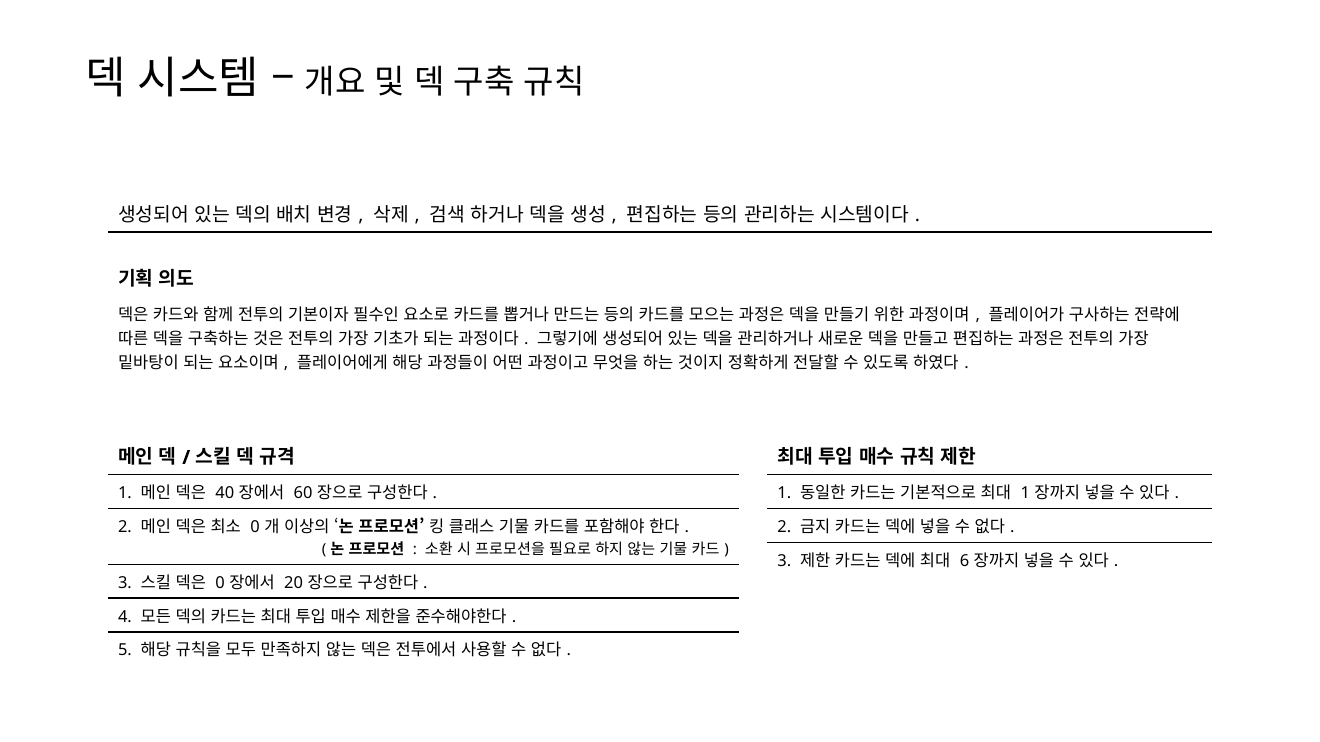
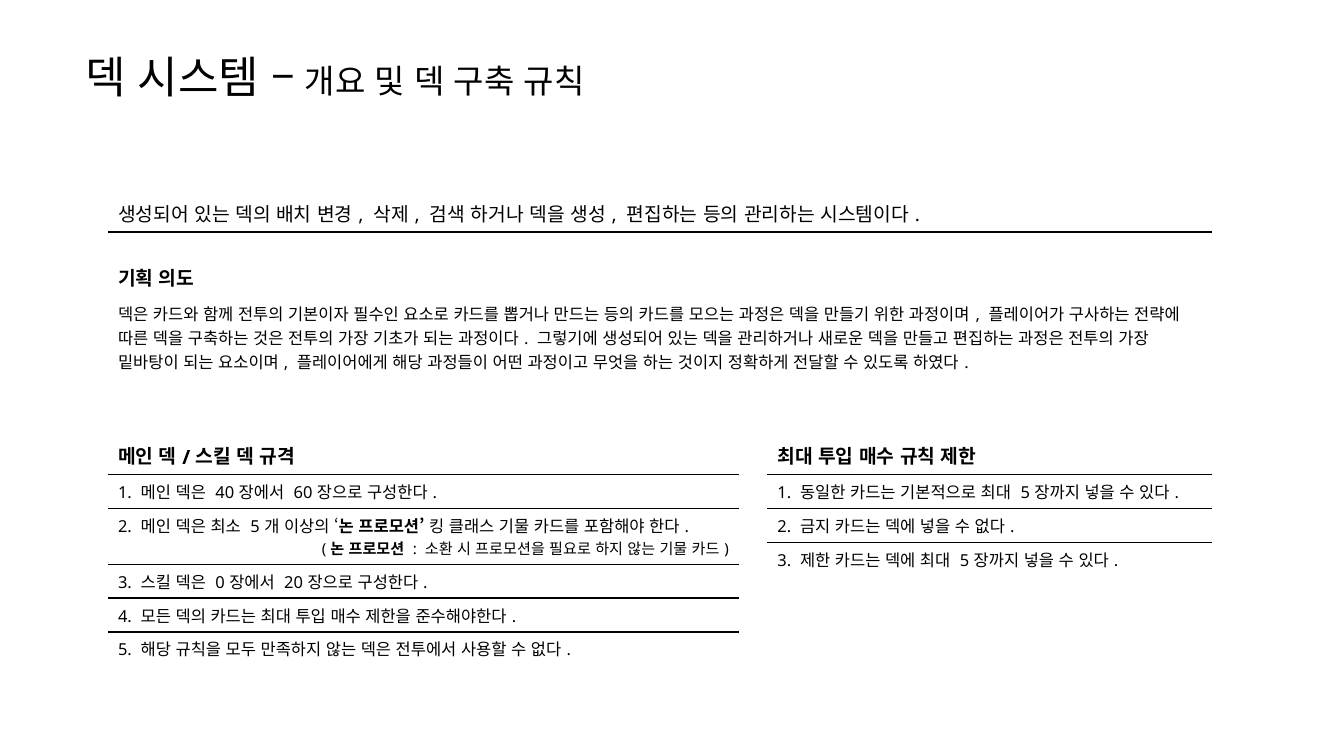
1 at (1025, 493): 1 -> 5
0 at (255, 527): 0 -> 5
6 at (965, 561): 6 -> 5
